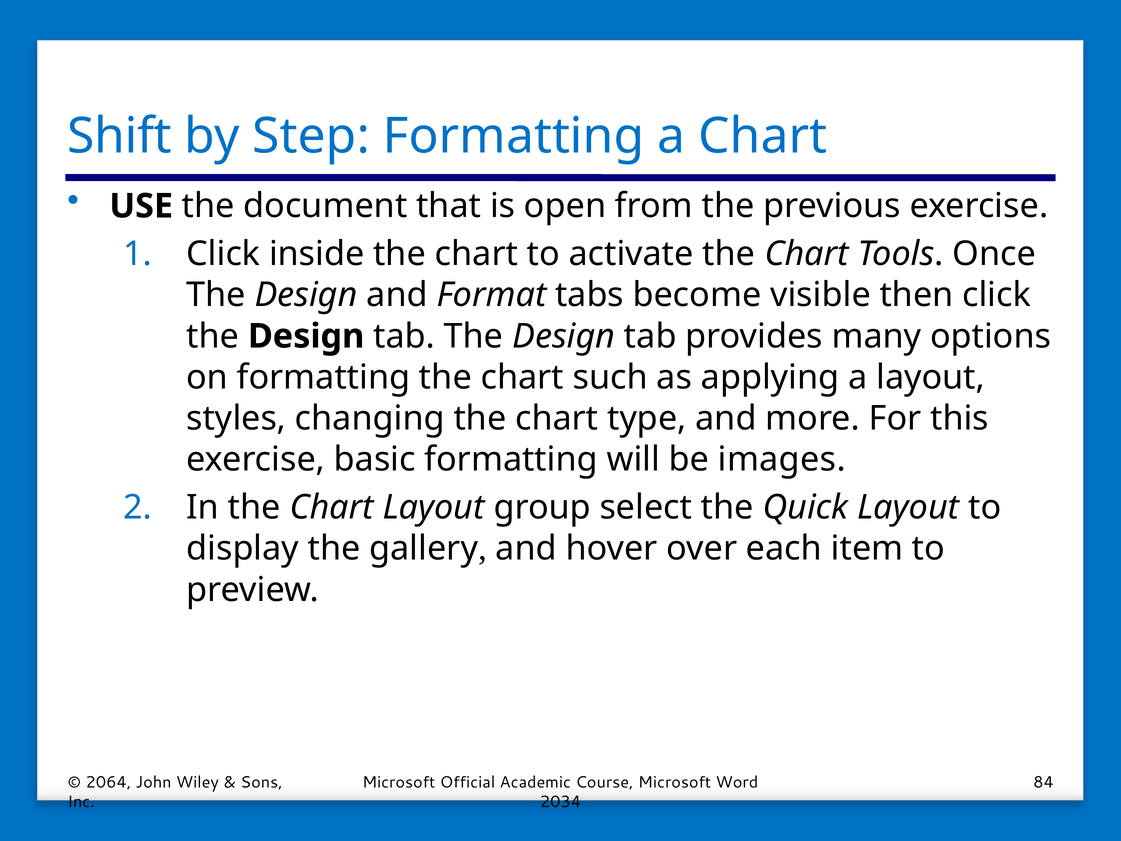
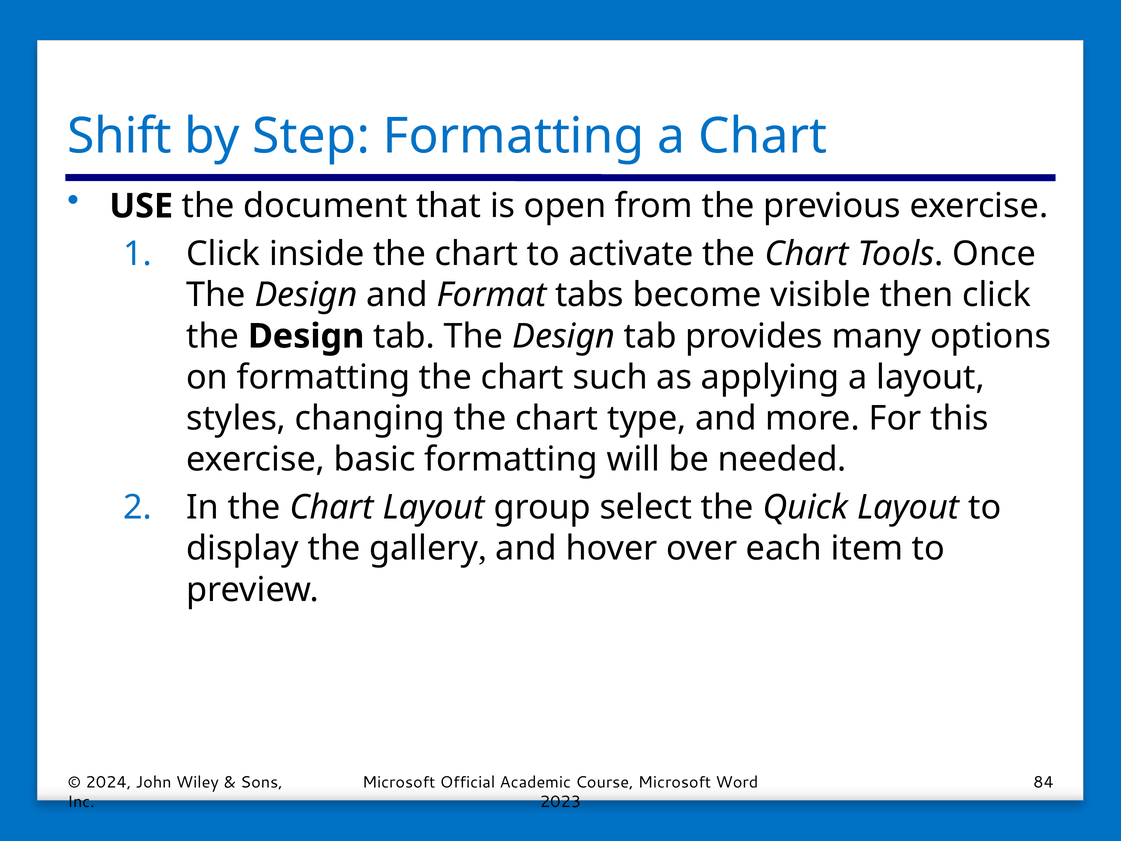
images: images -> needed
2064: 2064 -> 2024
2034: 2034 -> 2023
